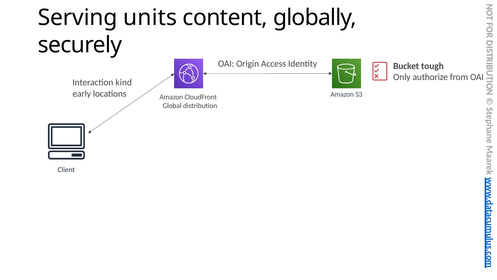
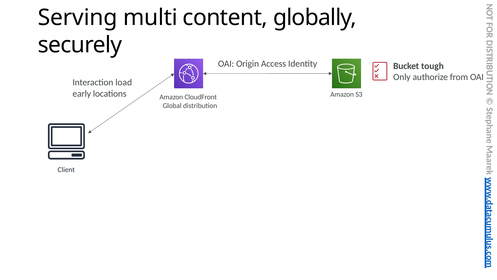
units: units -> multi
kind: kind -> load
